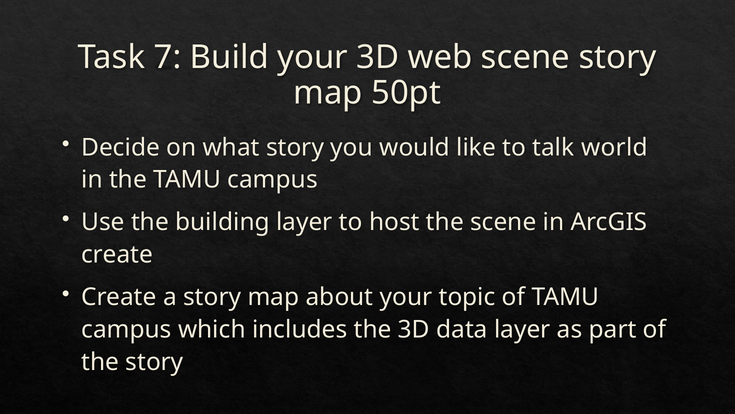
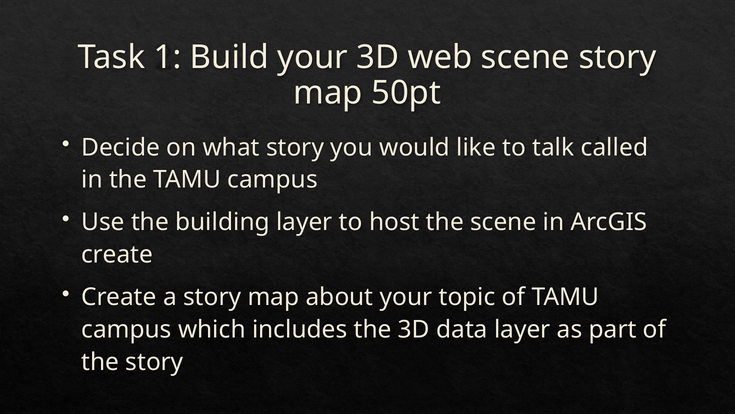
7: 7 -> 1
world: world -> called
